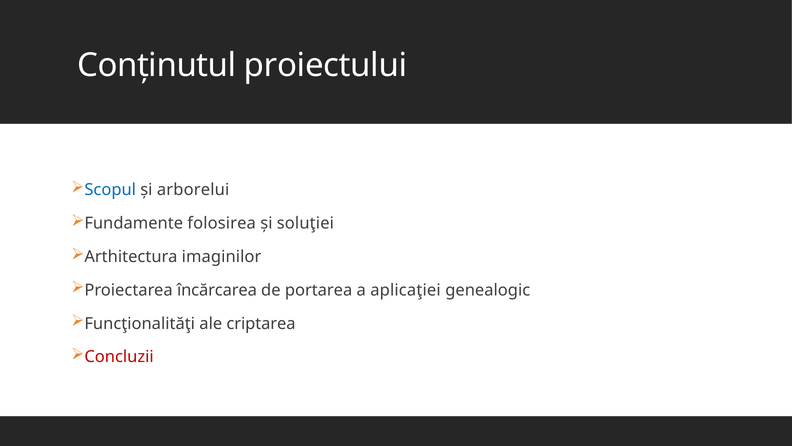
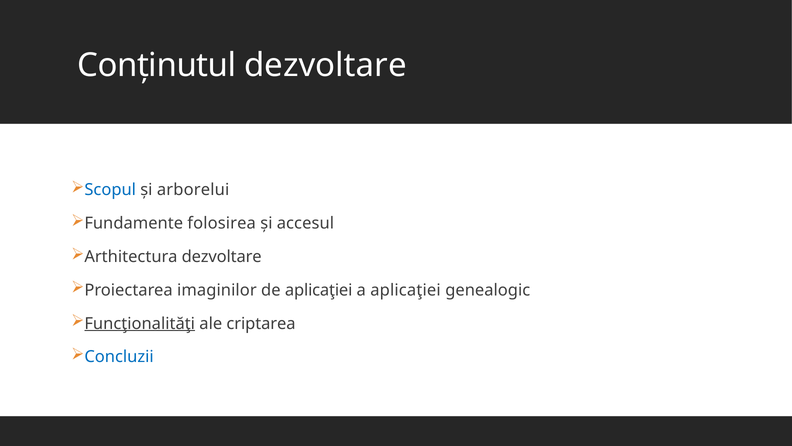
Conţinutul proiectului: proiectului -> dezvoltare
soluţiei: soluţiei -> accesul
Arthitectura imaginilor: imaginilor -> dezvoltare
încărcarea: încărcarea -> imaginilor
de portarea: portarea -> aplicaţiei
Funcţionalităţi underline: none -> present
Concluzii colour: red -> blue
